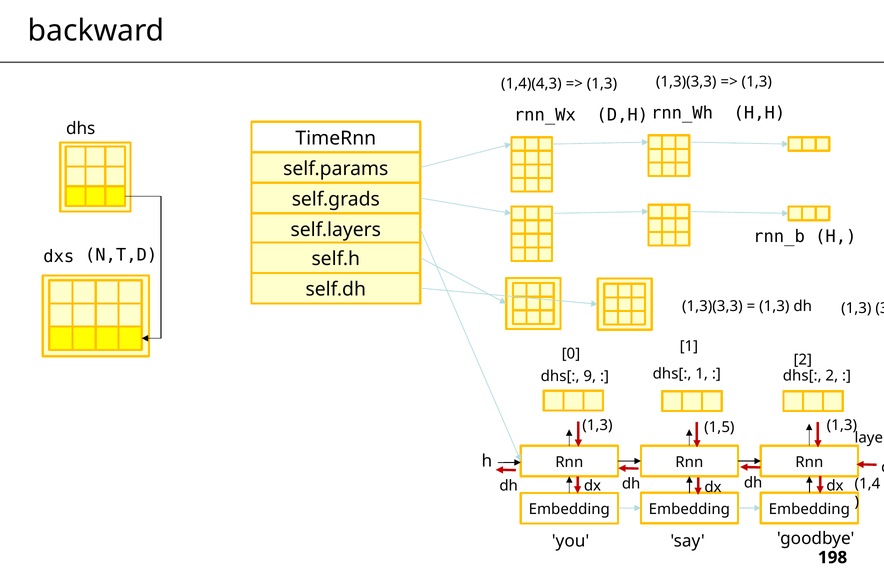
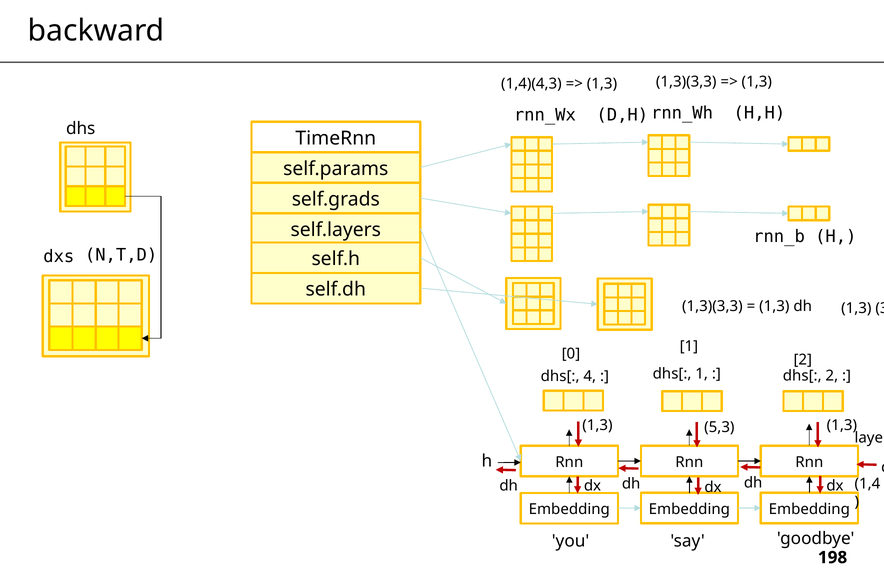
9: 9 -> 4
1,5: 1,5 -> 5,3
